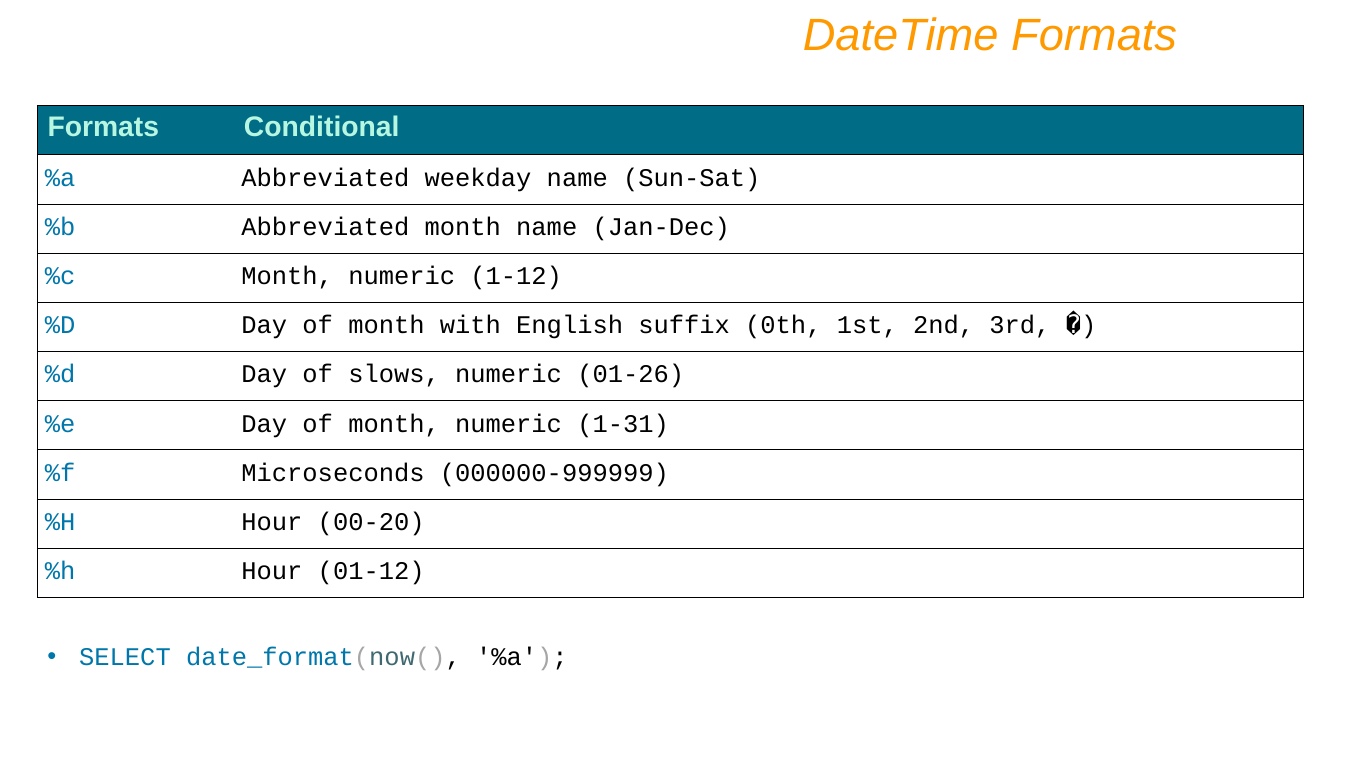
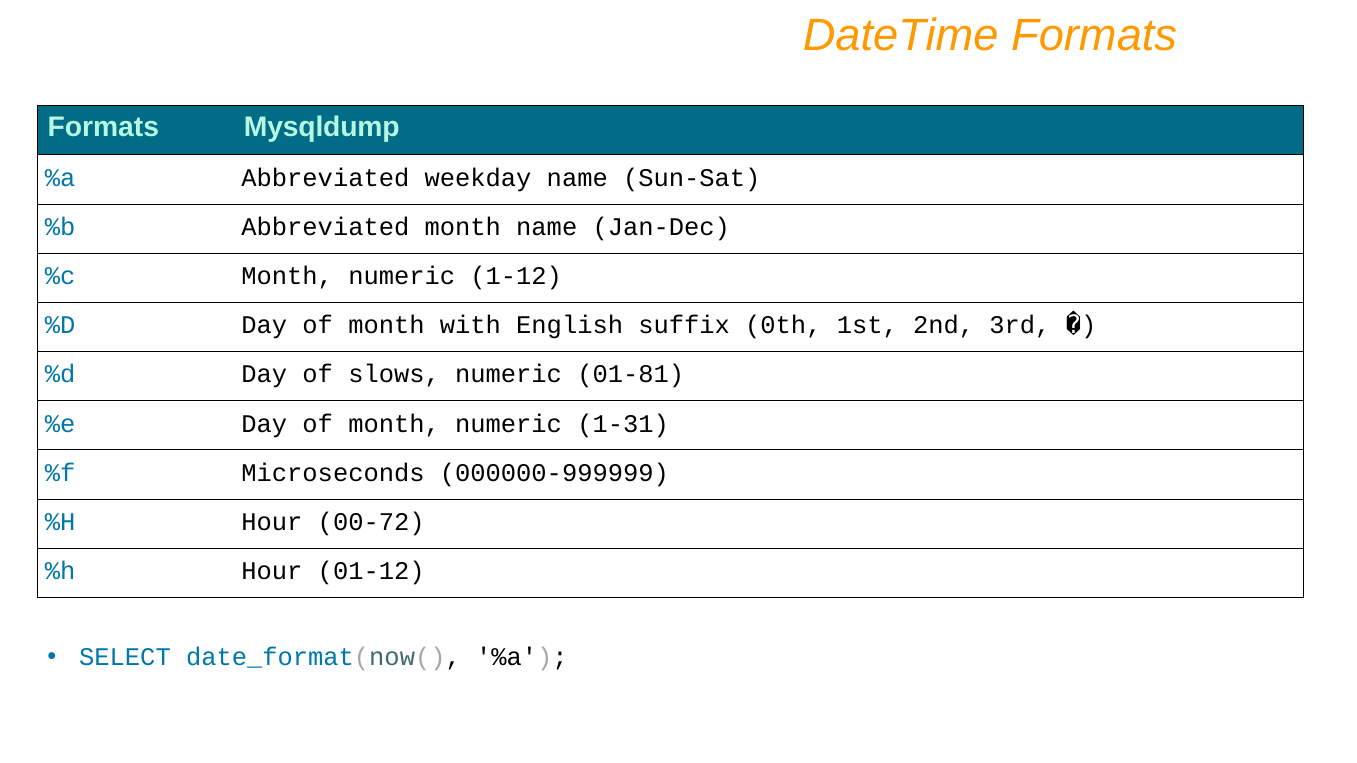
Conditional: Conditional -> Mysqldump
01-26: 01-26 -> 01-81
00-20: 00-20 -> 00-72
